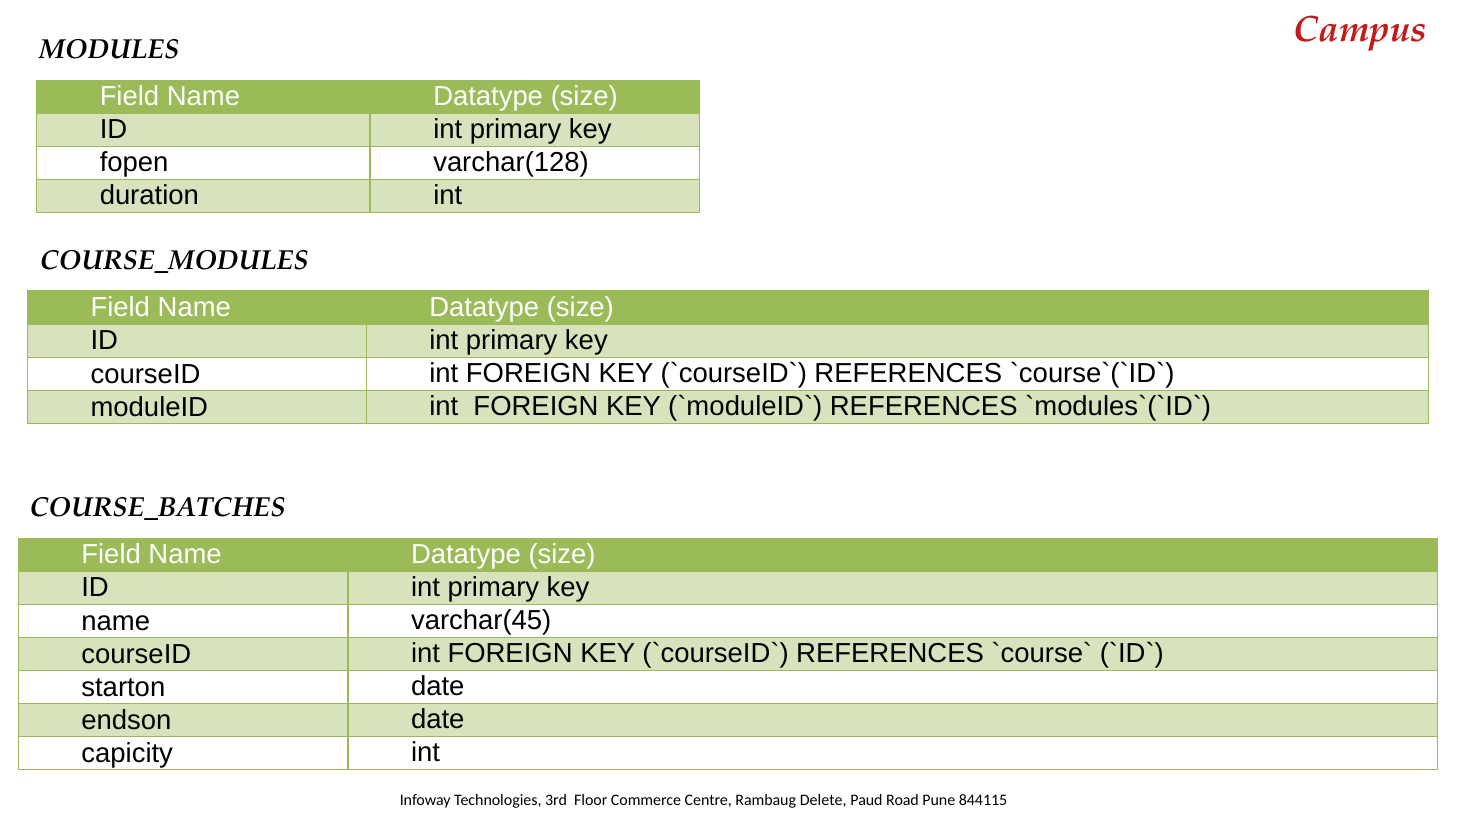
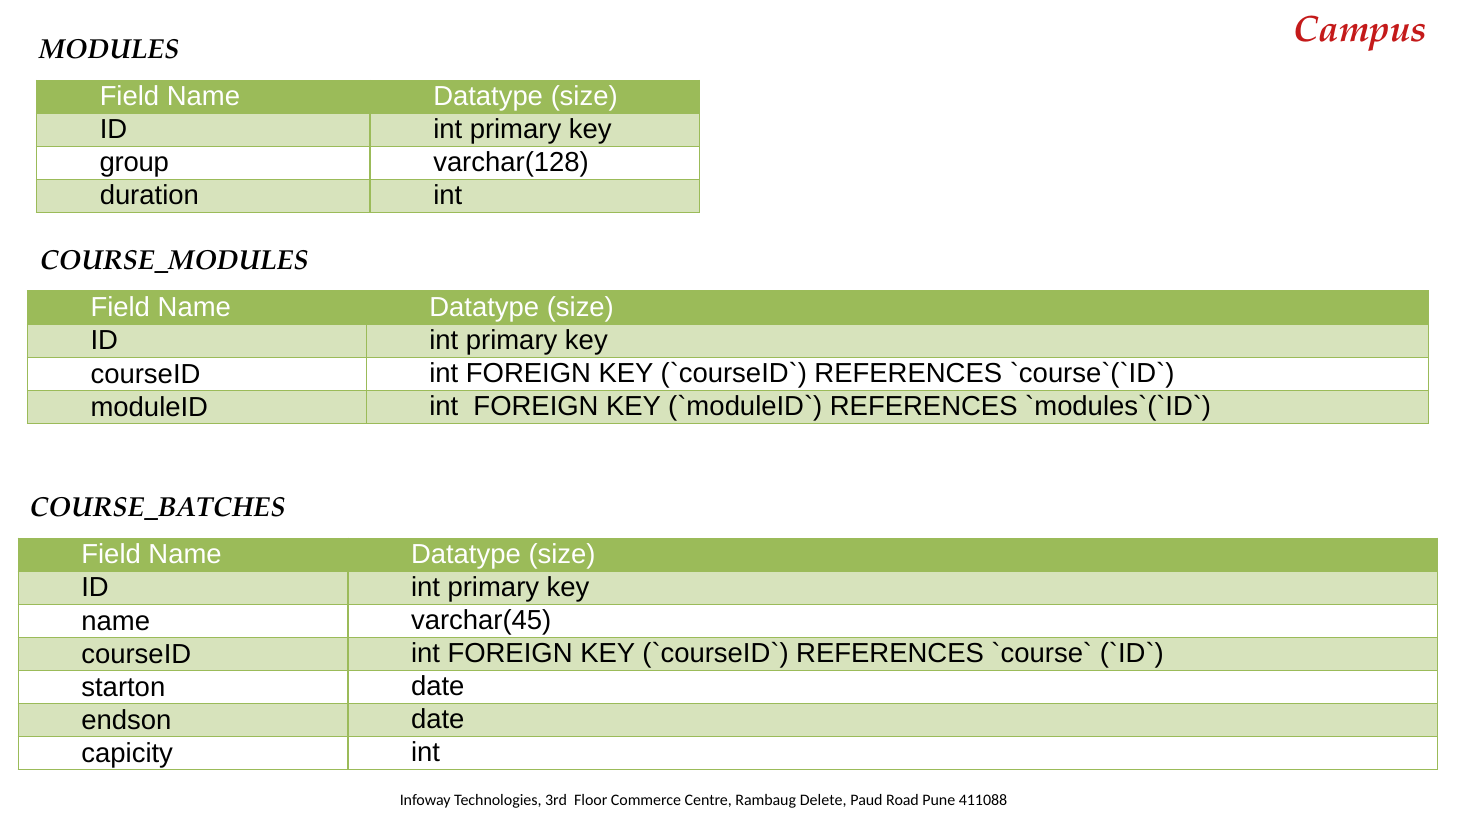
fopen: fopen -> group
844115: 844115 -> 411088
